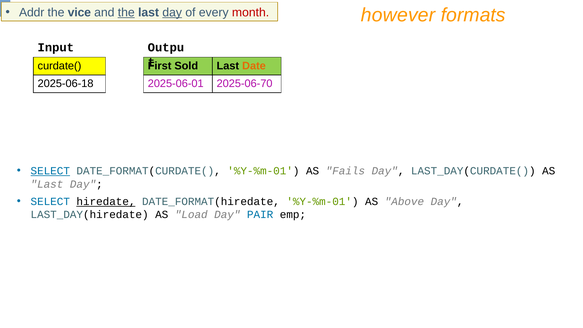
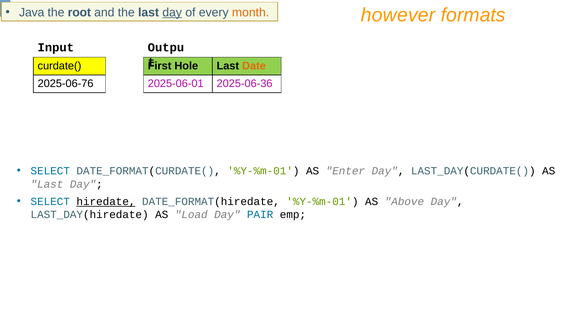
Addr: Addr -> Java
vice: vice -> root
the at (126, 12) underline: present -> none
month colour: red -> orange
Sold: Sold -> Hole
2025-06-18: 2025-06-18 -> 2025-06-76
2025-06-70: 2025-06-70 -> 2025-06-36
SELECT at (50, 171) underline: present -> none
Fails: Fails -> Enter
